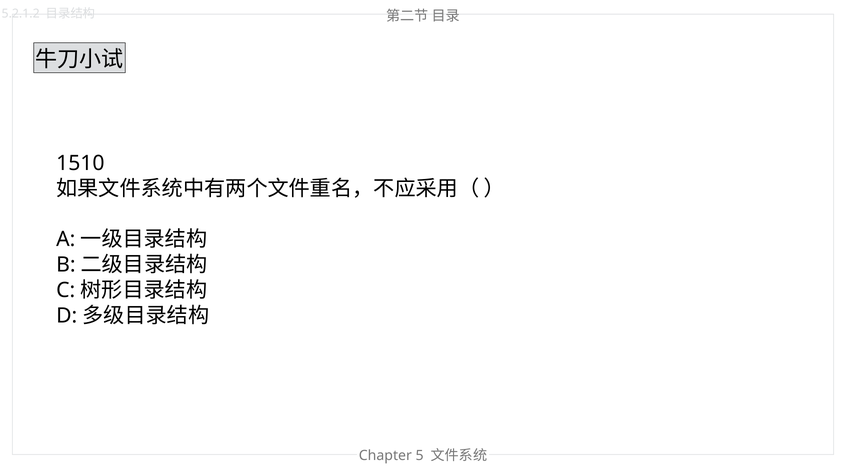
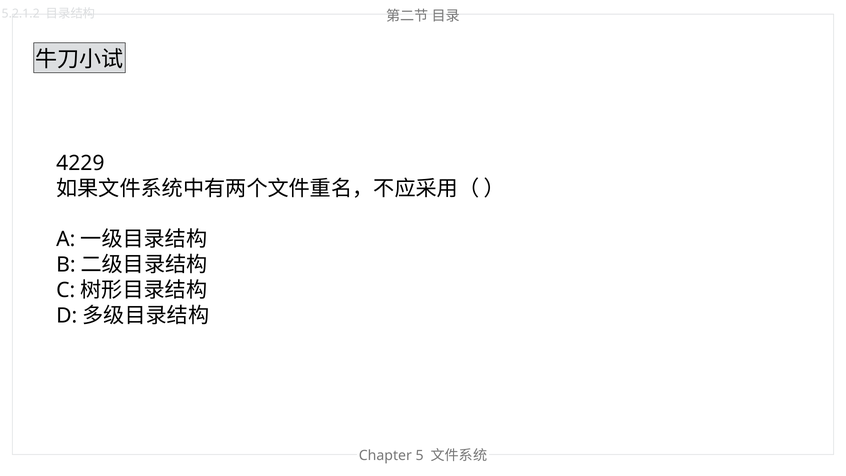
1510: 1510 -> 4229
